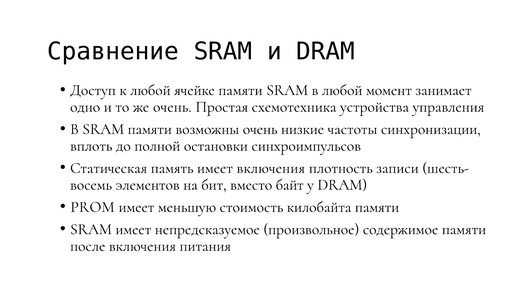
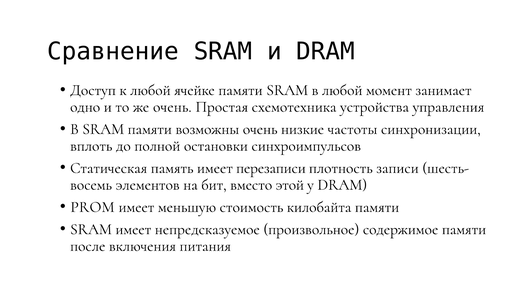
имеет включения: включения -> перезаписи
байт: байт -> этой
